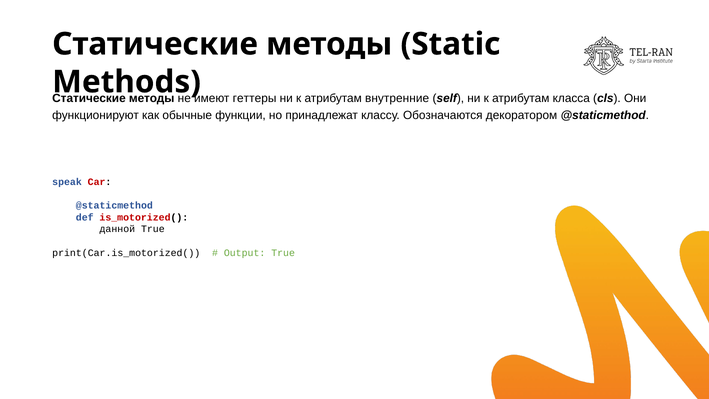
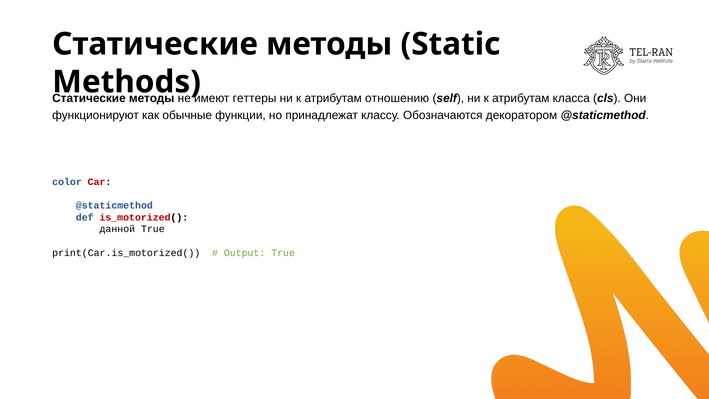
внутренние: внутренние -> отношению
speak: speak -> color
